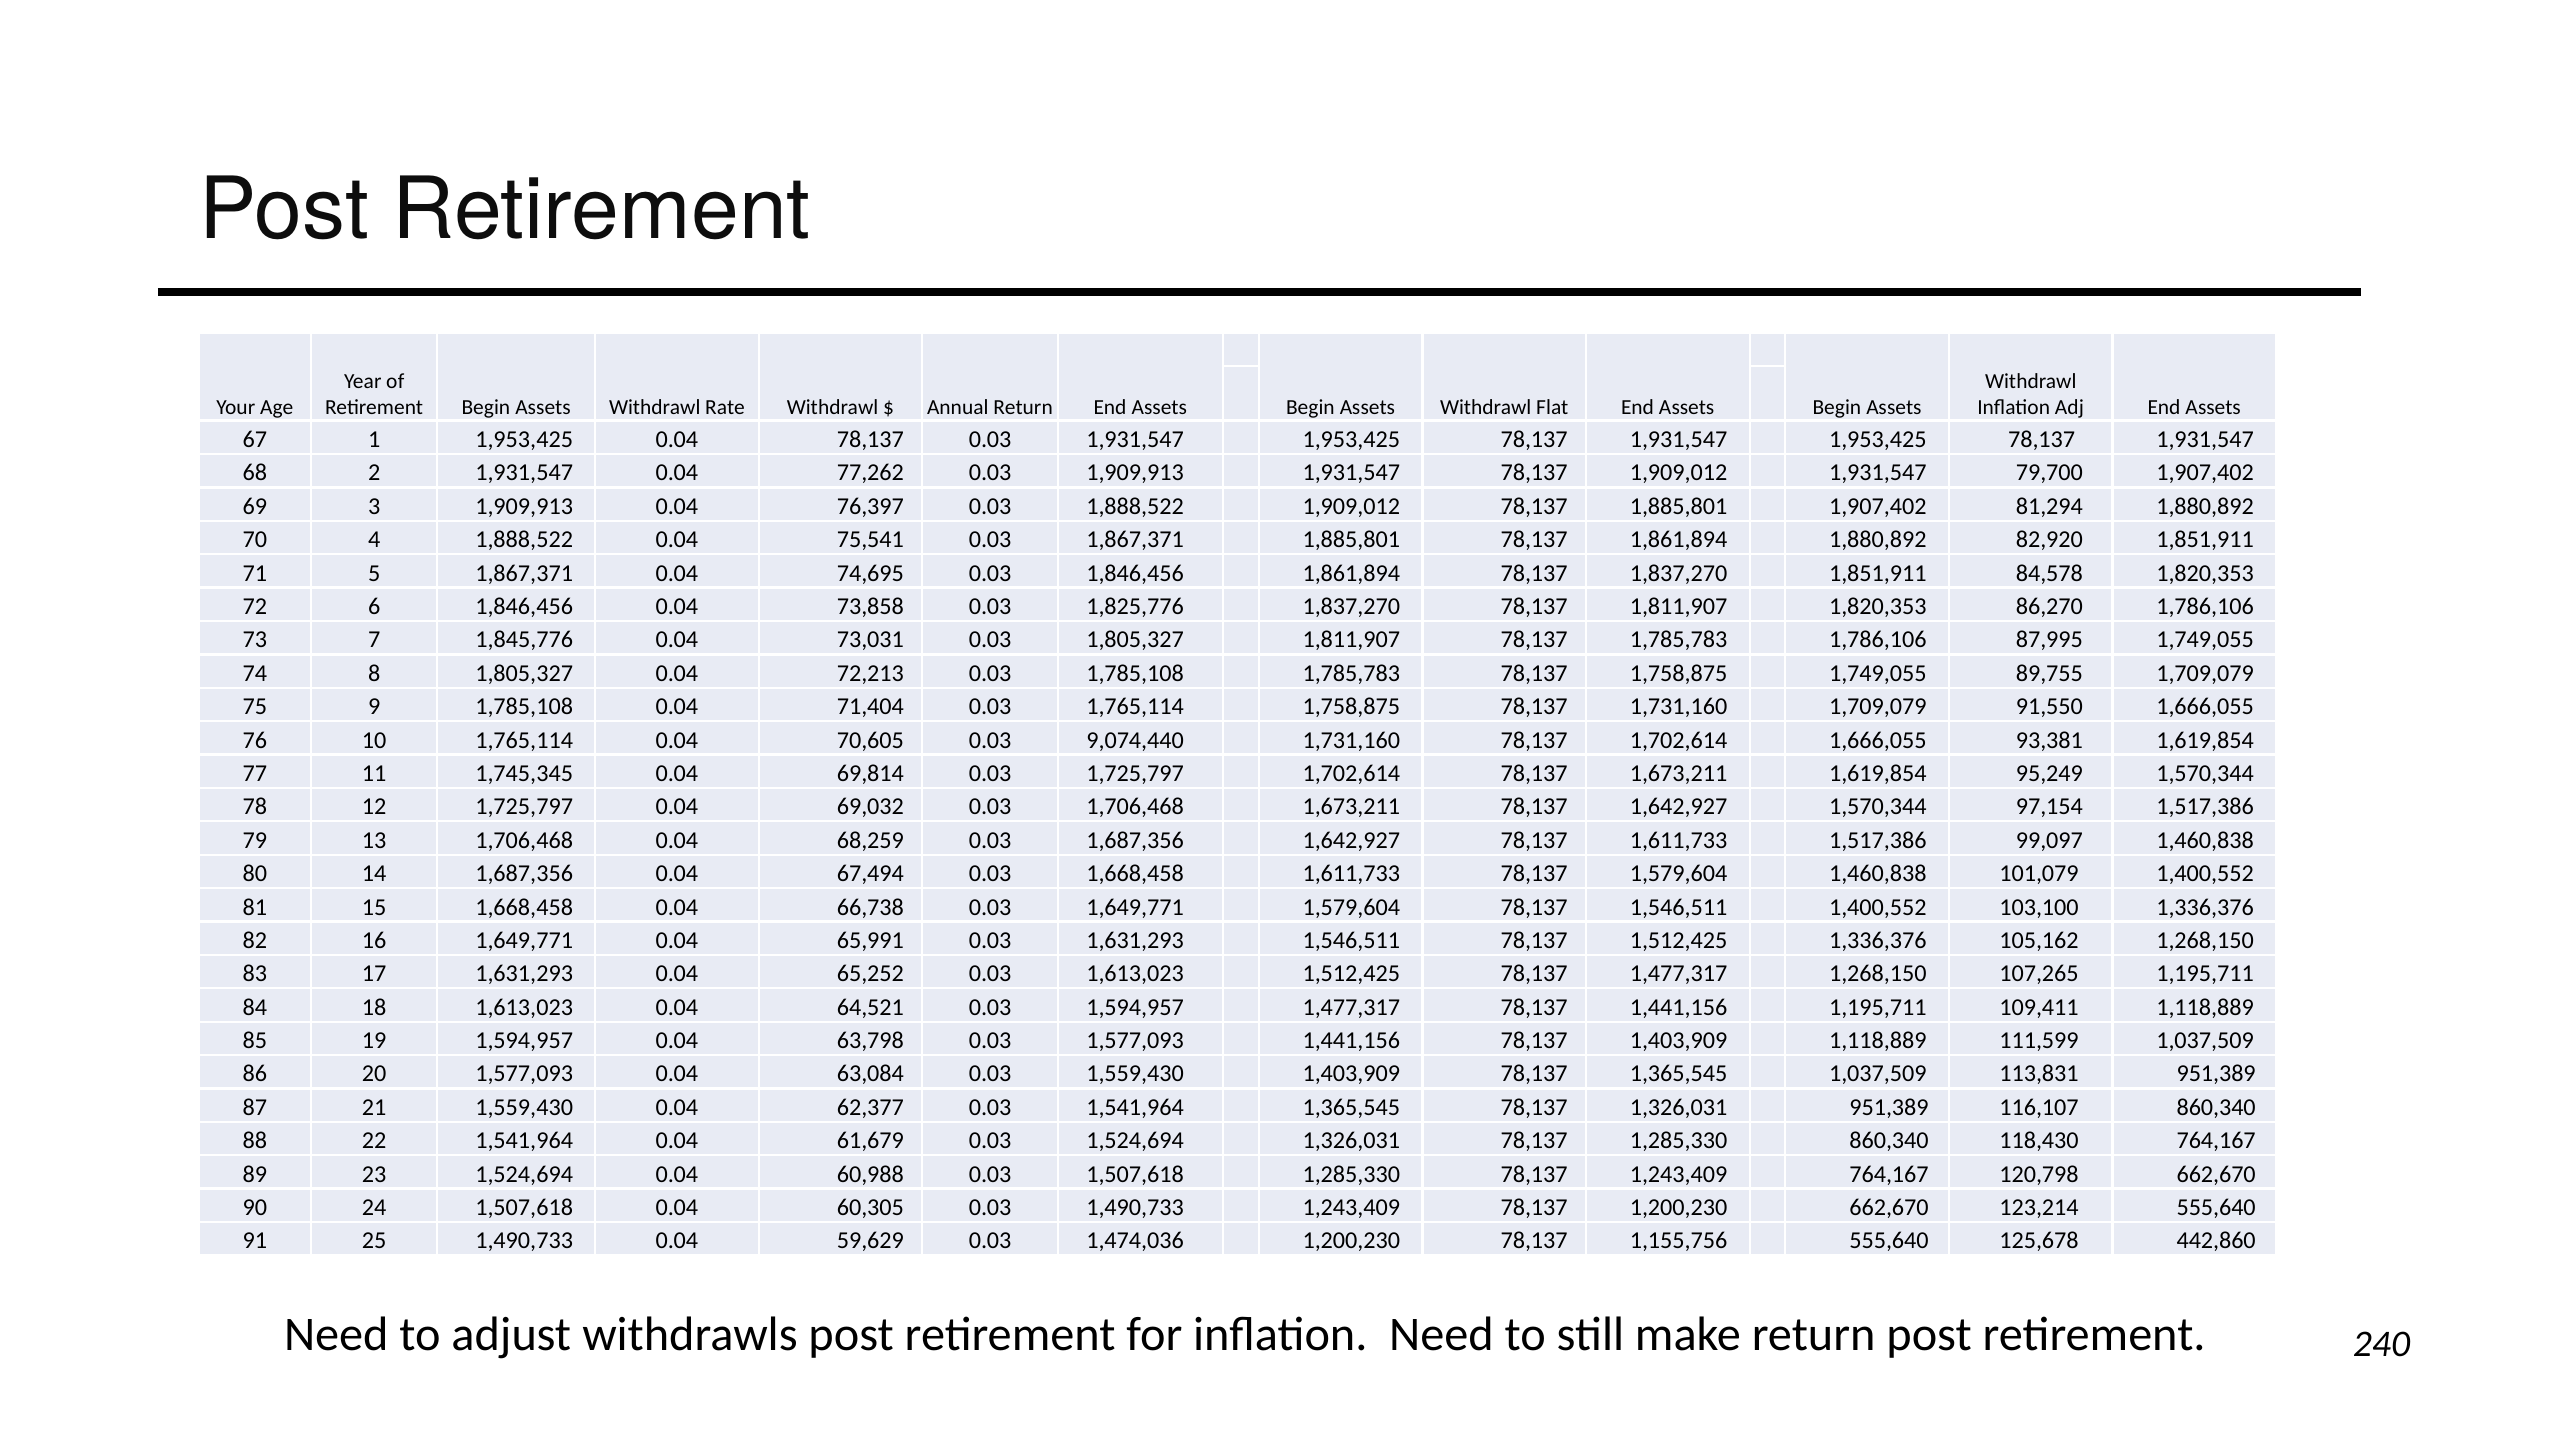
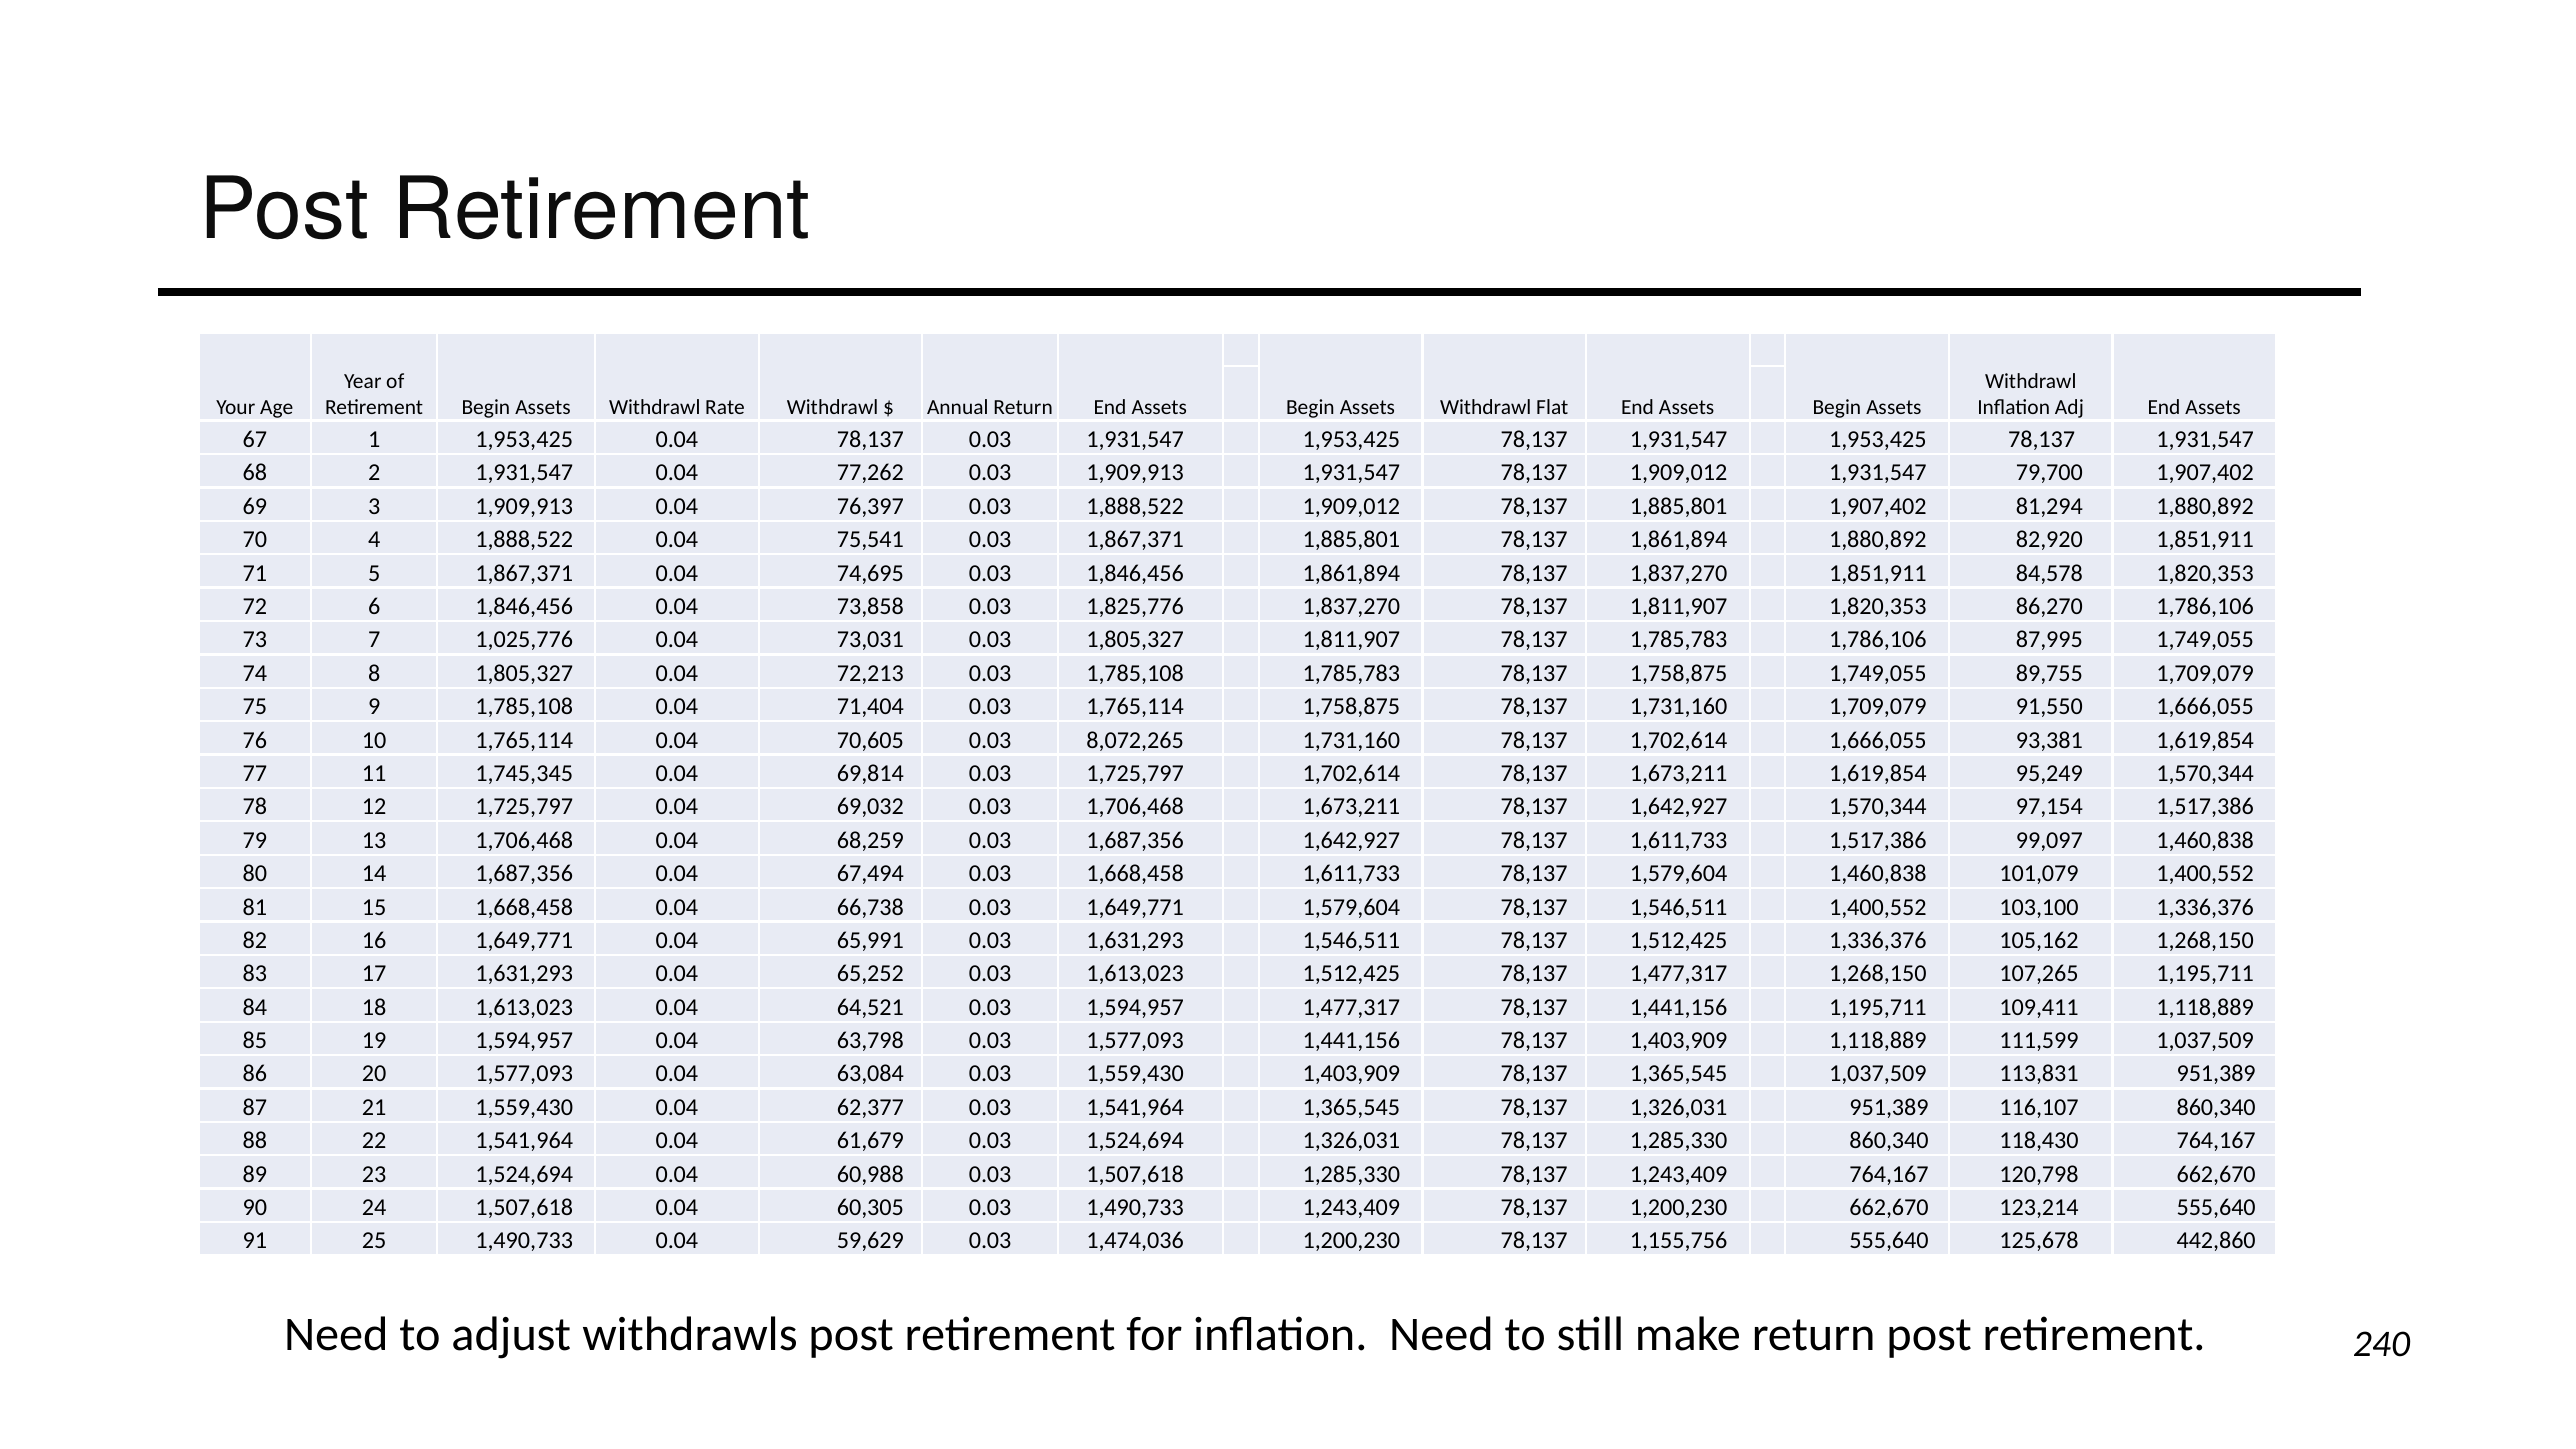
1,845,776: 1,845,776 -> 1,025,776
9,074,440: 9,074,440 -> 8,072,265
